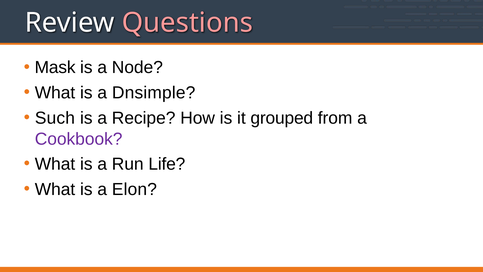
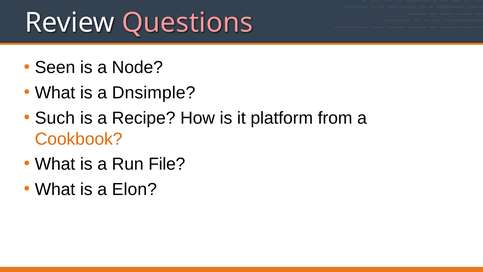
Mask: Mask -> Seen
grouped: grouped -> platform
Cookbook colour: purple -> orange
Life: Life -> File
